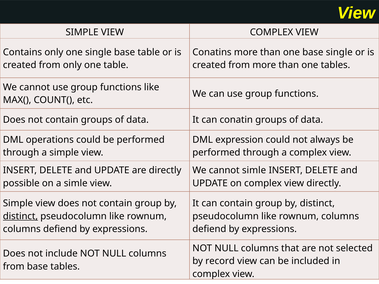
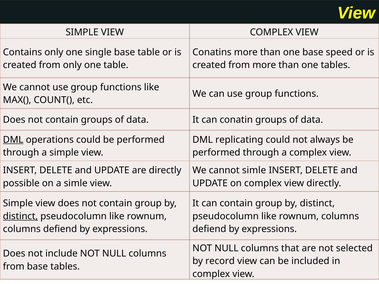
base single: single -> speed
DML at (13, 140) underline: none -> present
expression: expression -> replicating
